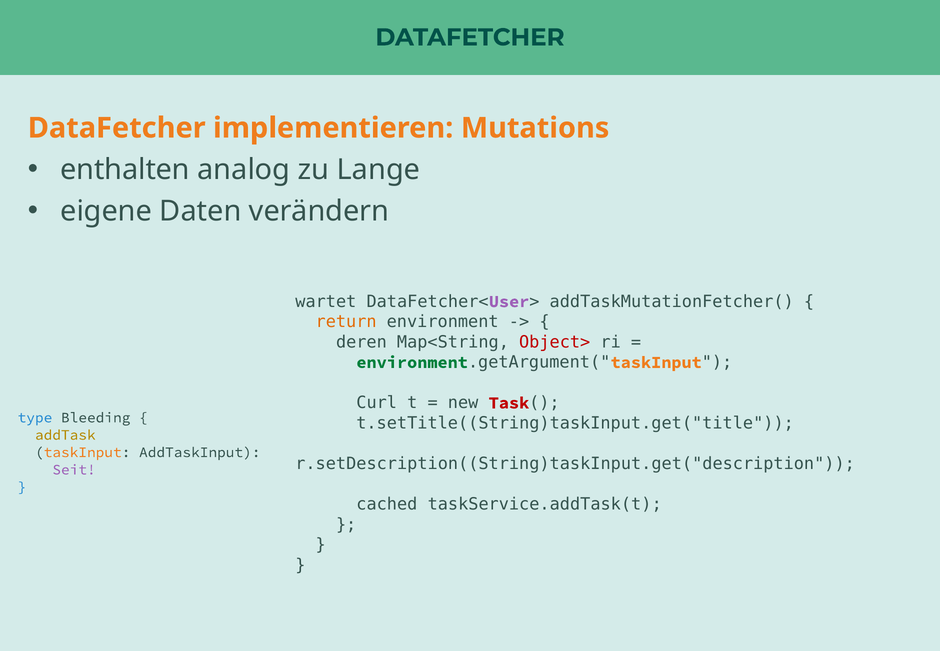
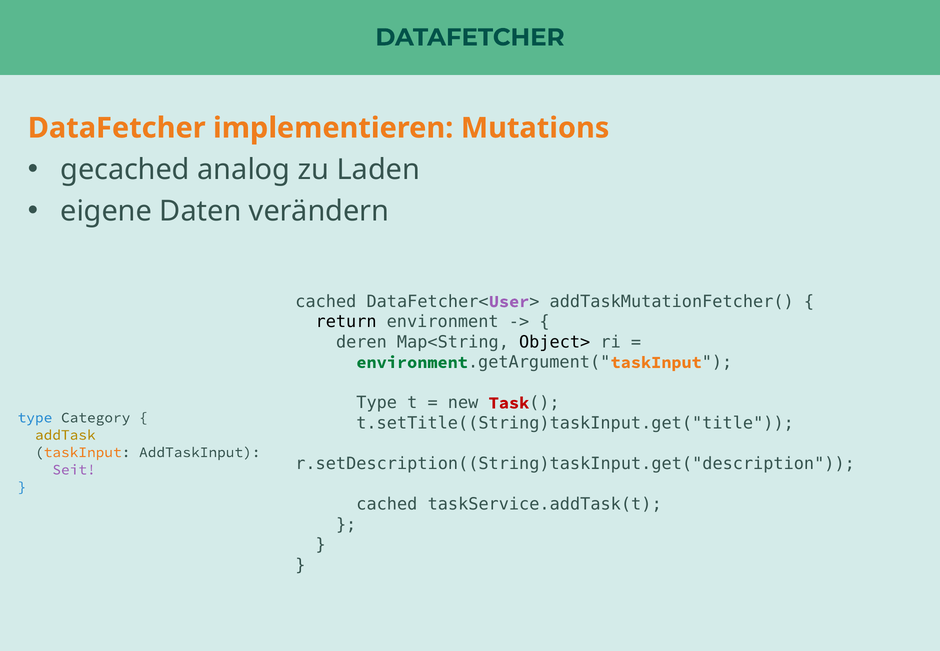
enthalten: enthalten -> gecached
Lange: Lange -> Laden
wartet at (326, 301): wartet -> cached
return colour: orange -> black
Object> colour: red -> black
Curl at (377, 403): Curl -> Type
Bleeding: Bleeding -> Category
